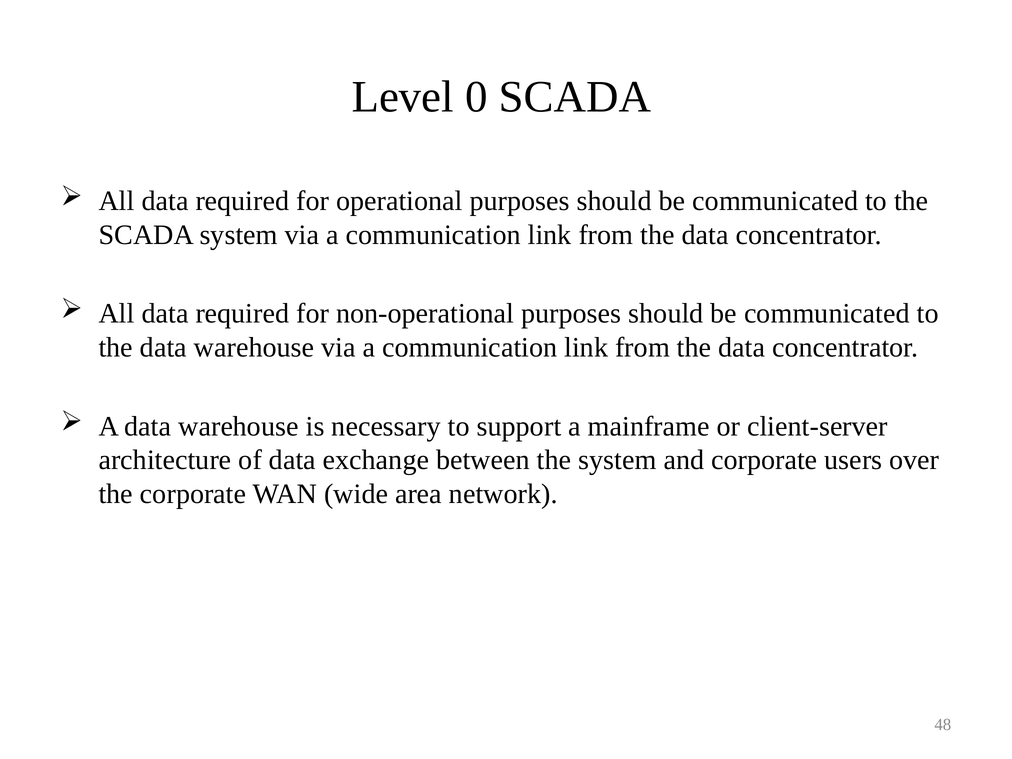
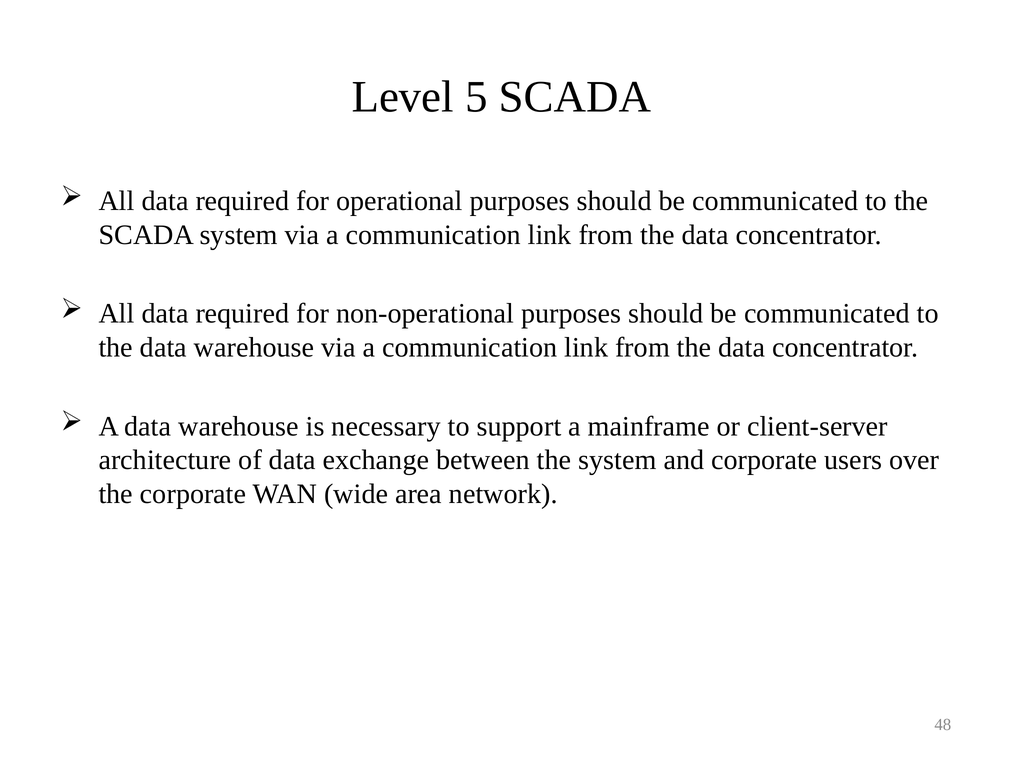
0: 0 -> 5
